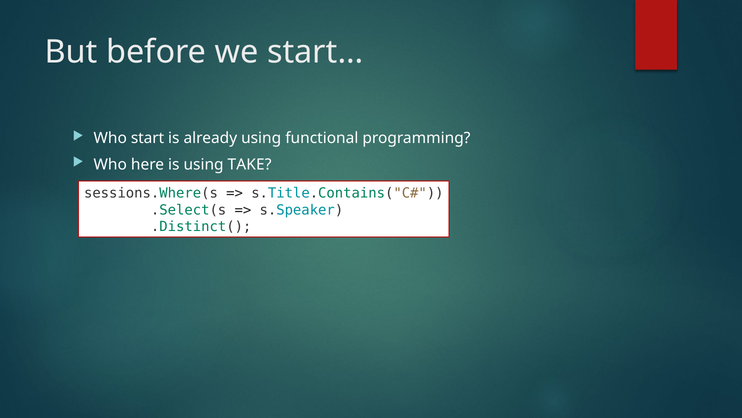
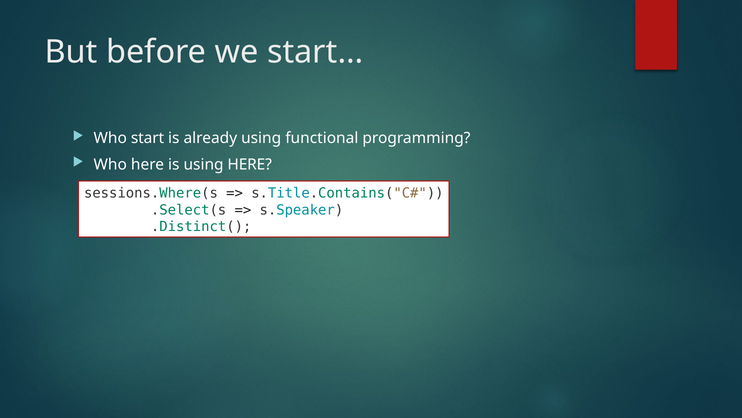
using TAKE: TAKE -> HERE
